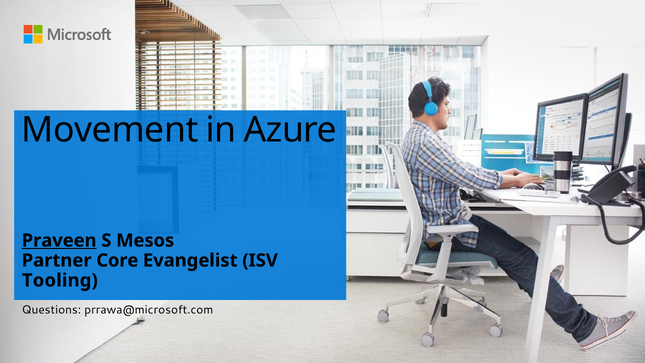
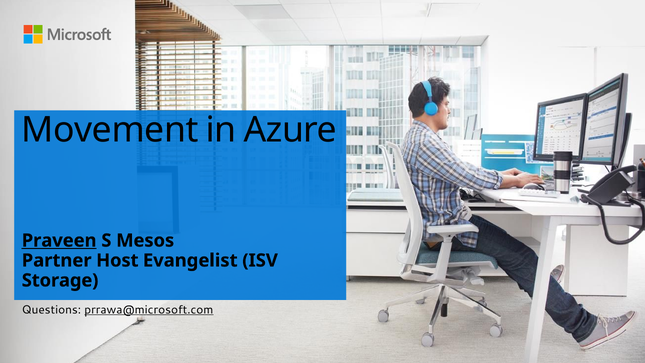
Core: Core -> Host
Tooling: Tooling -> Storage
prrawa@microsoft.com underline: none -> present
